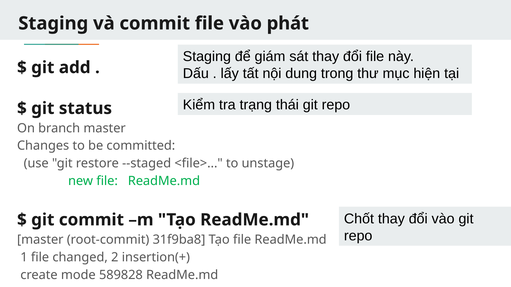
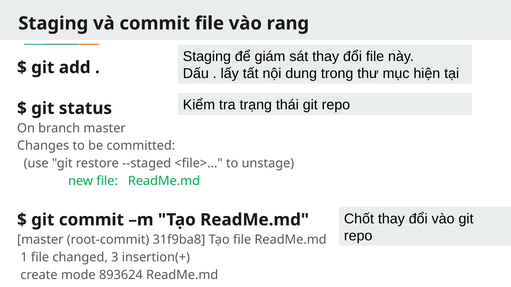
phát: phát -> rang
2: 2 -> 3
589828: 589828 -> 893624
